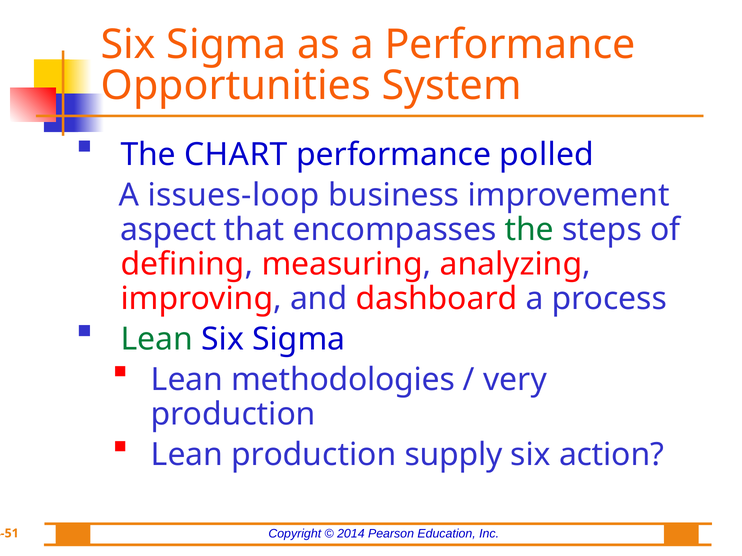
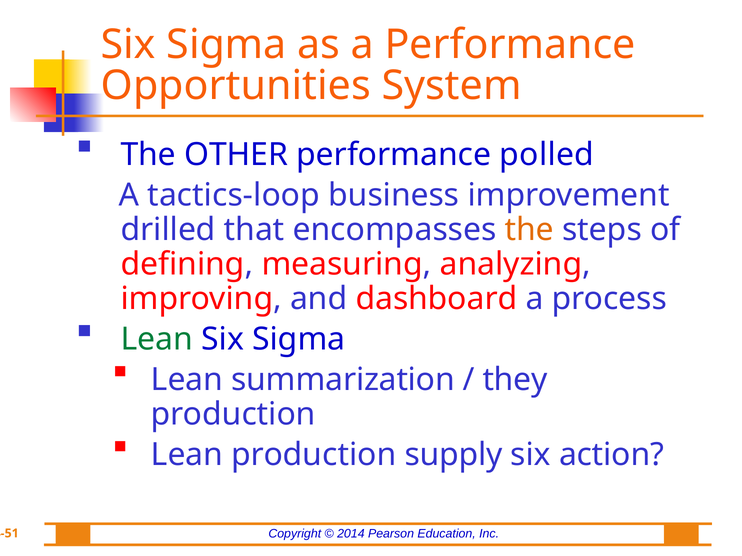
CHART: CHART -> OTHER
issues-loop: issues-loop -> tactics-loop
aspect: aspect -> drilled
the at (529, 230) colour: green -> orange
methodologies: methodologies -> summarization
very: very -> they
